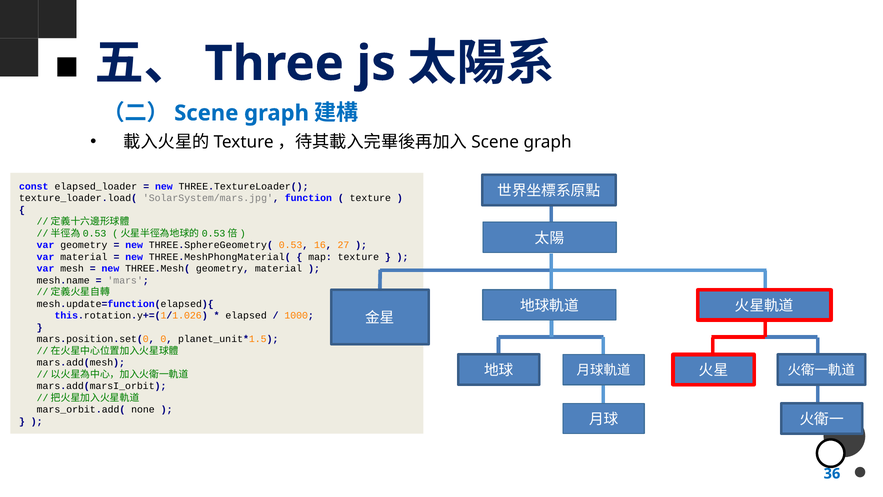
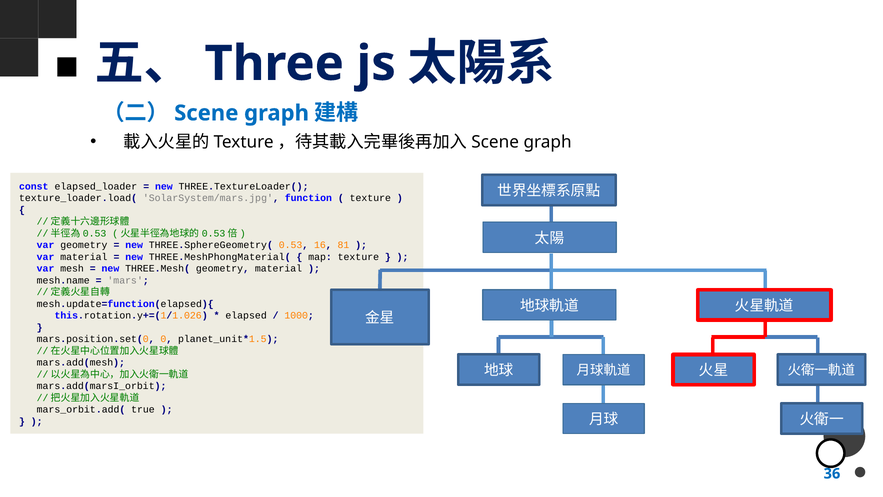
27: 27 -> 81
none: none -> true
